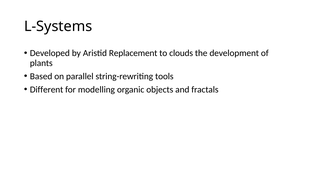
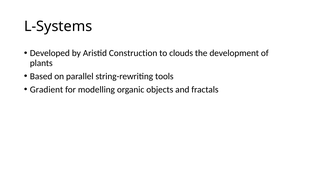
Replacement: Replacement -> Construction
Different: Different -> Gradient
